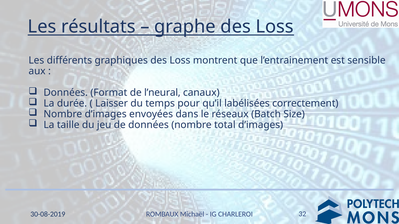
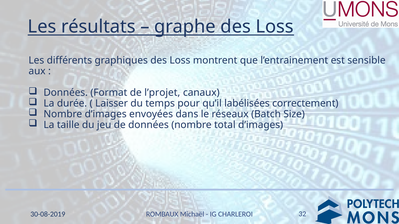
l’neural: l’neural -> l’projet
